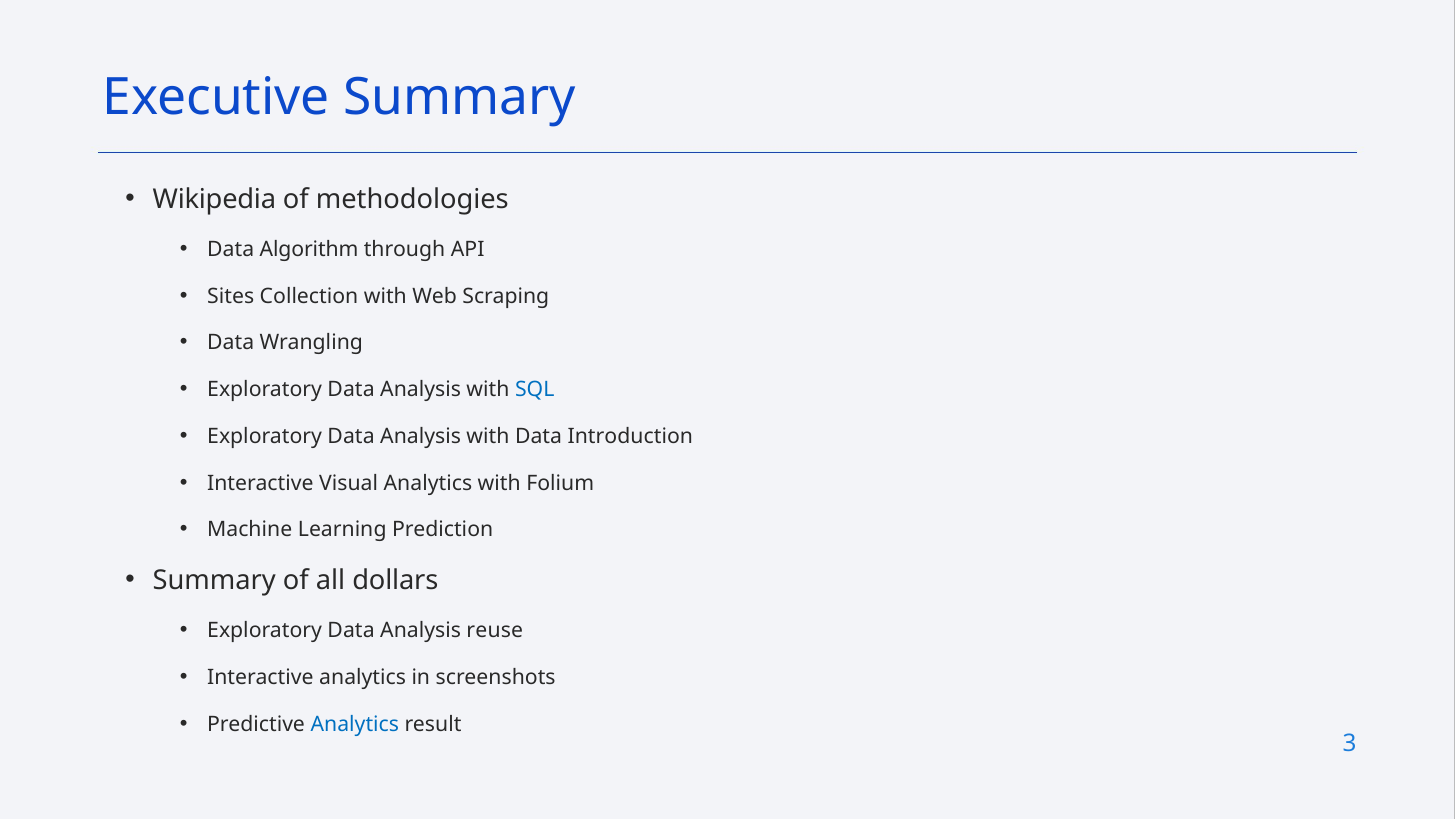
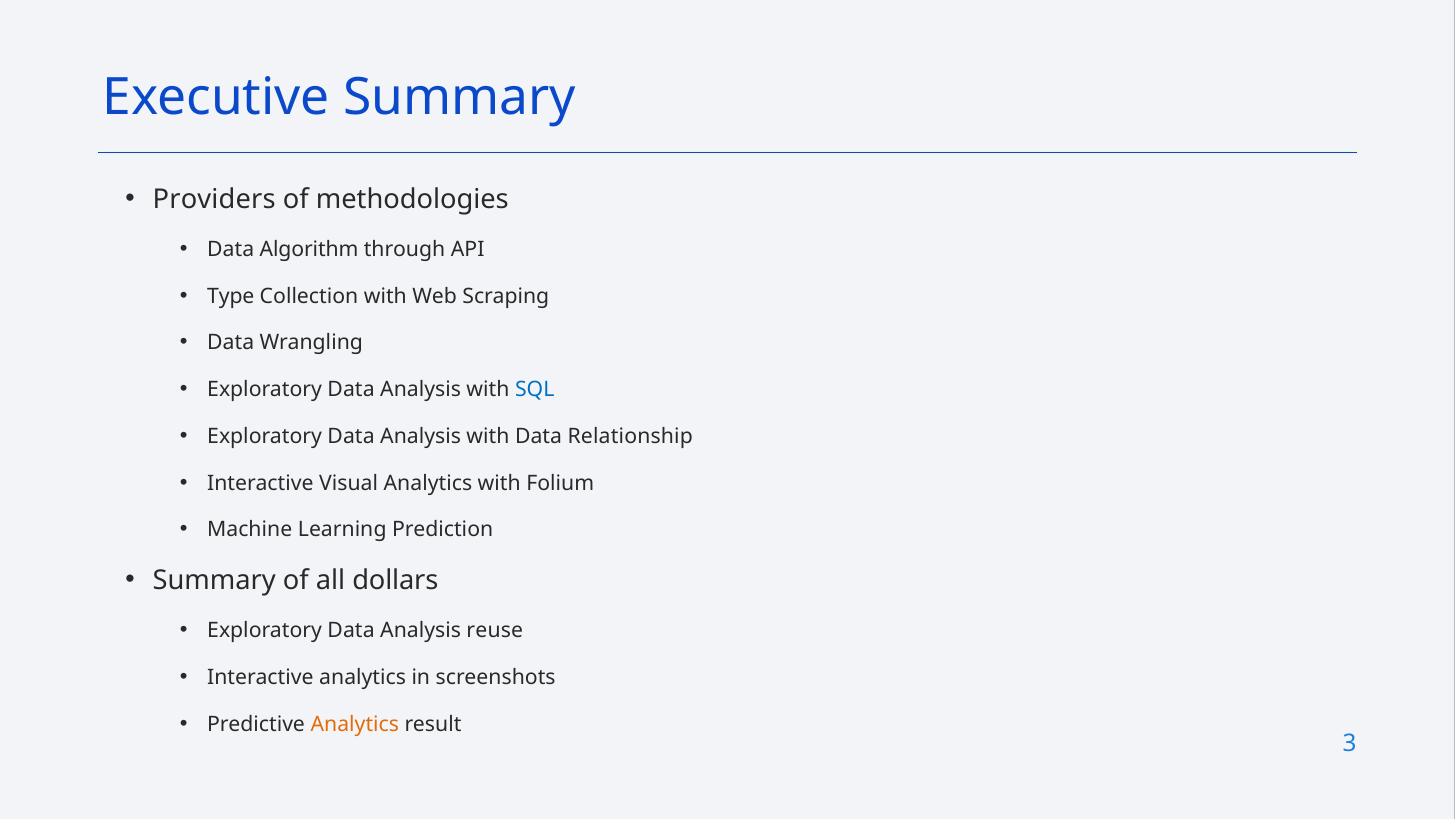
Wikipedia: Wikipedia -> Providers
Sites: Sites -> Type
Introduction: Introduction -> Relationship
Analytics at (355, 724) colour: blue -> orange
